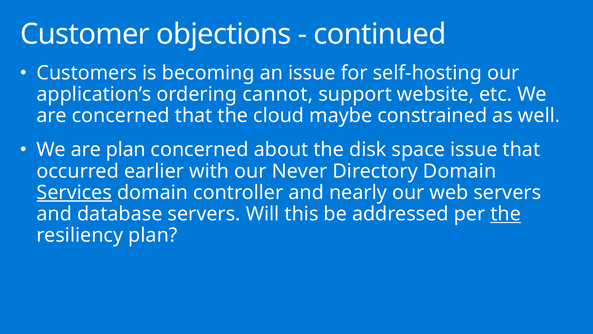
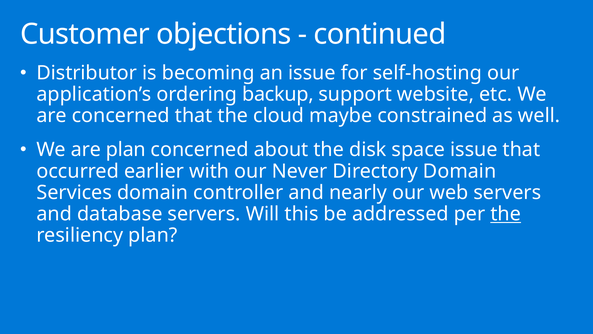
Customers: Customers -> Distributor
cannot: cannot -> backup
Services underline: present -> none
